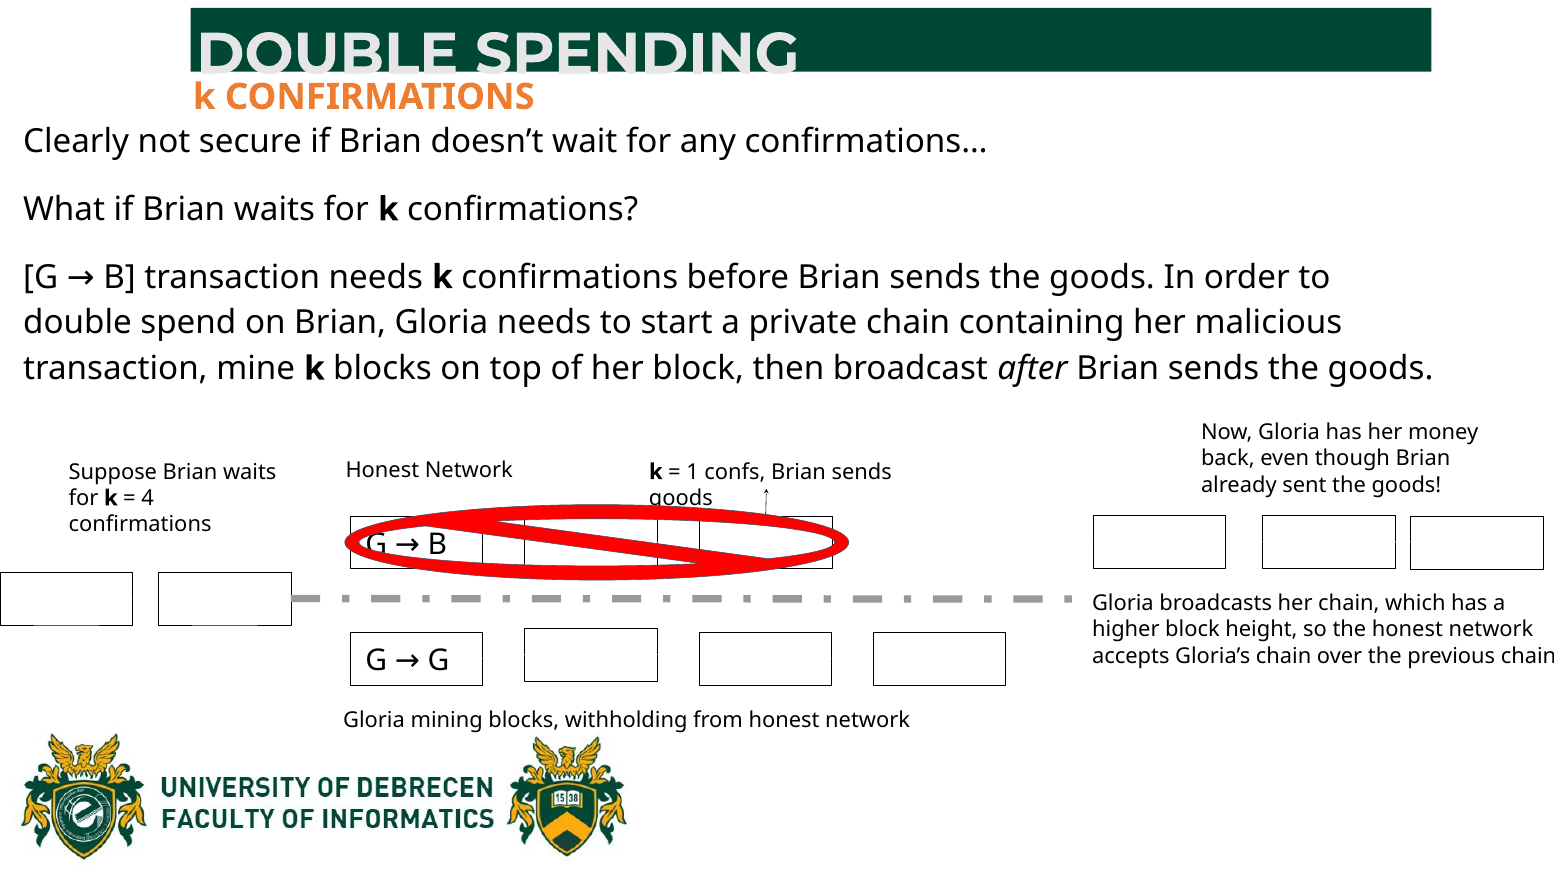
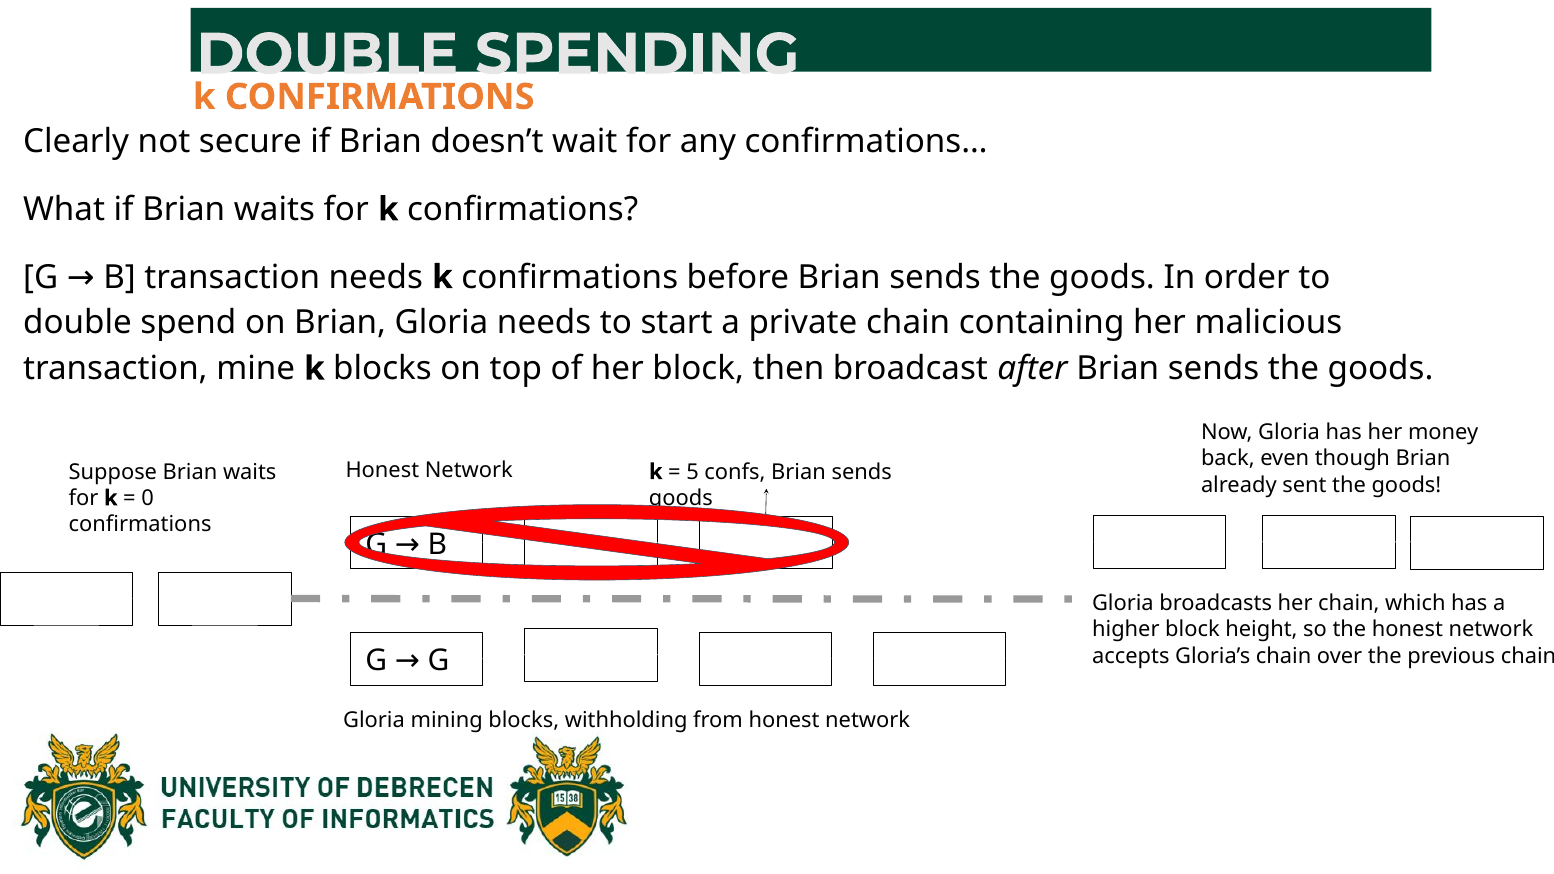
1: 1 -> 5
4: 4 -> 0
